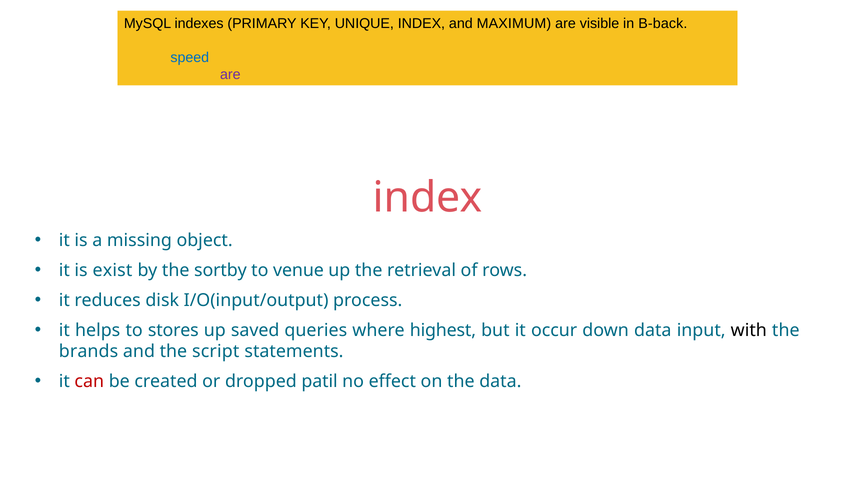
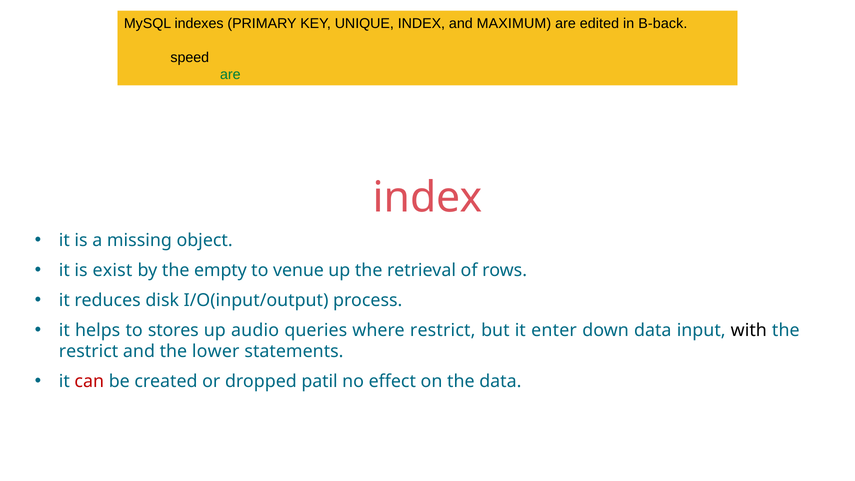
visible: visible -> edited
speed colour: blue -> black
are at (230, 75) colour: purple -> green
sortby: sortby -> empty
saved: saved -> audio
where highest: highest -> restrict
occur: occur -> enter
brands at (89, 352): brands -> restrict
script: script -> lower
